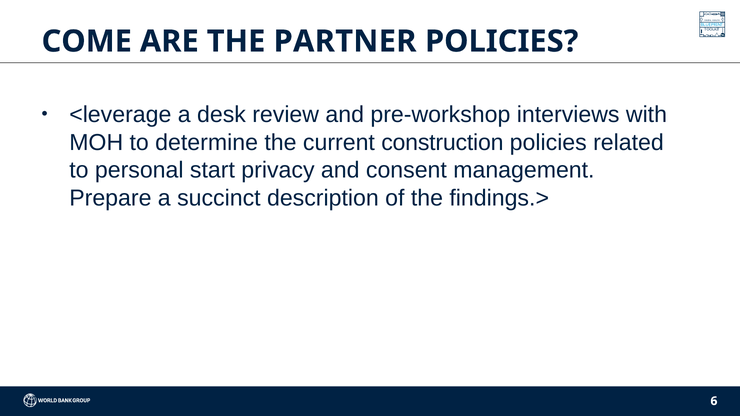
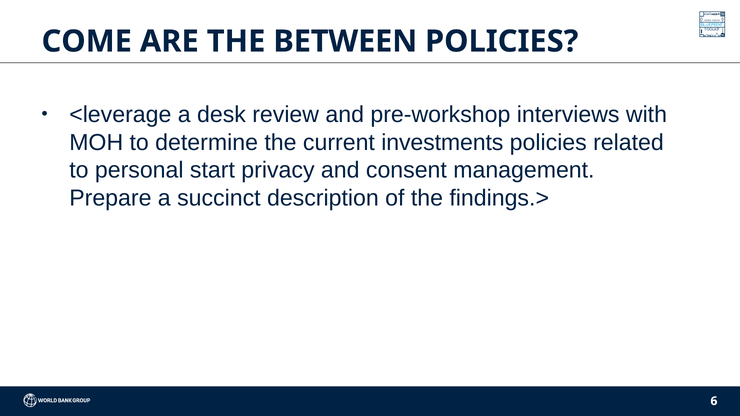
PARTNER: PARTNER -> BETWEEN
construction: construction -> investments
